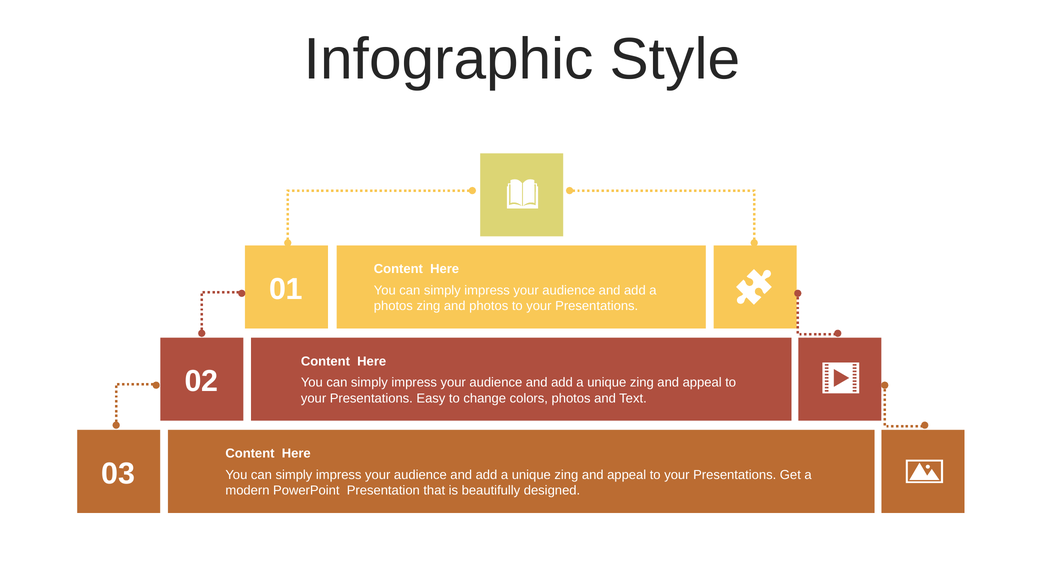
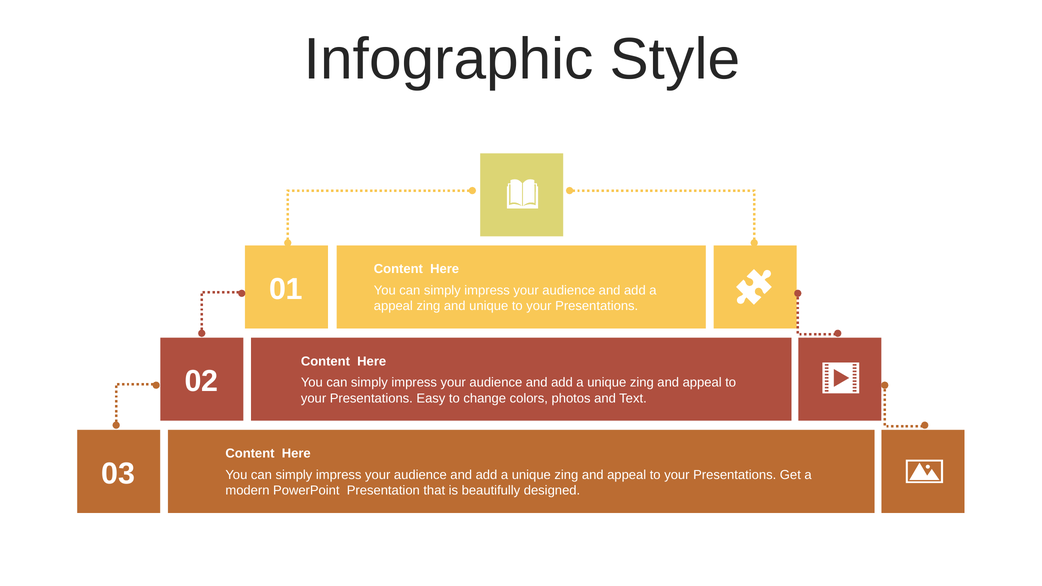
photos at (393, 306): photos -> appeal
and photos: photos -> unique
